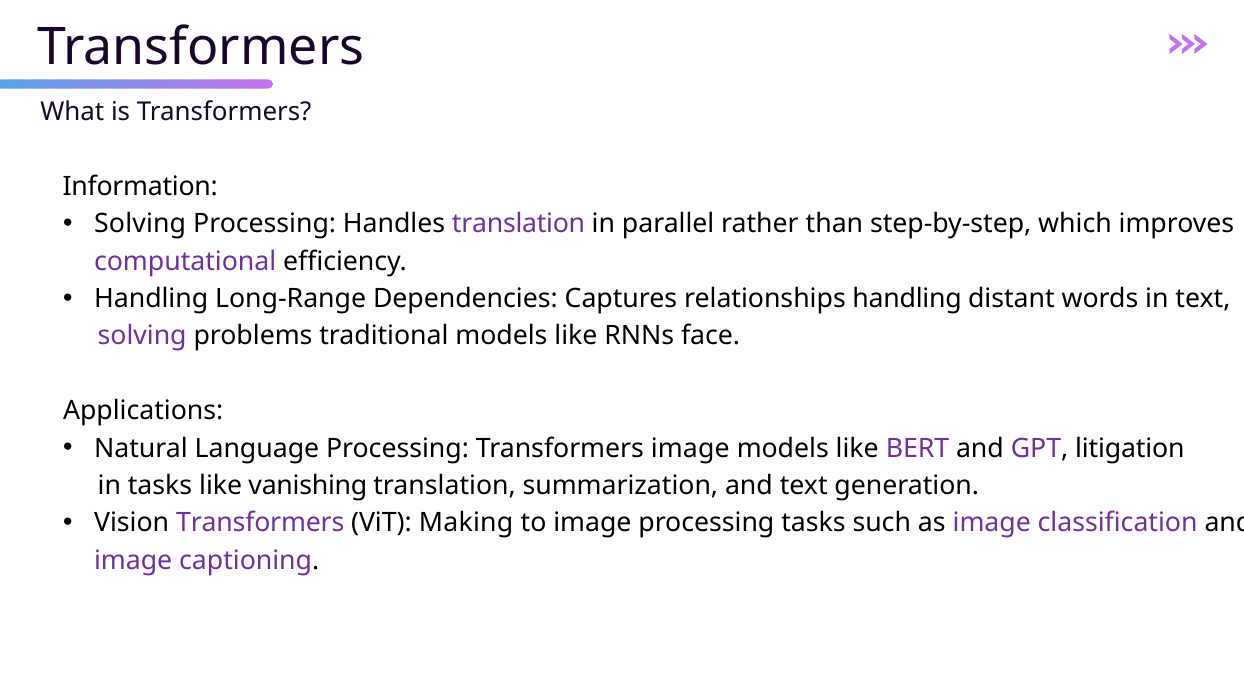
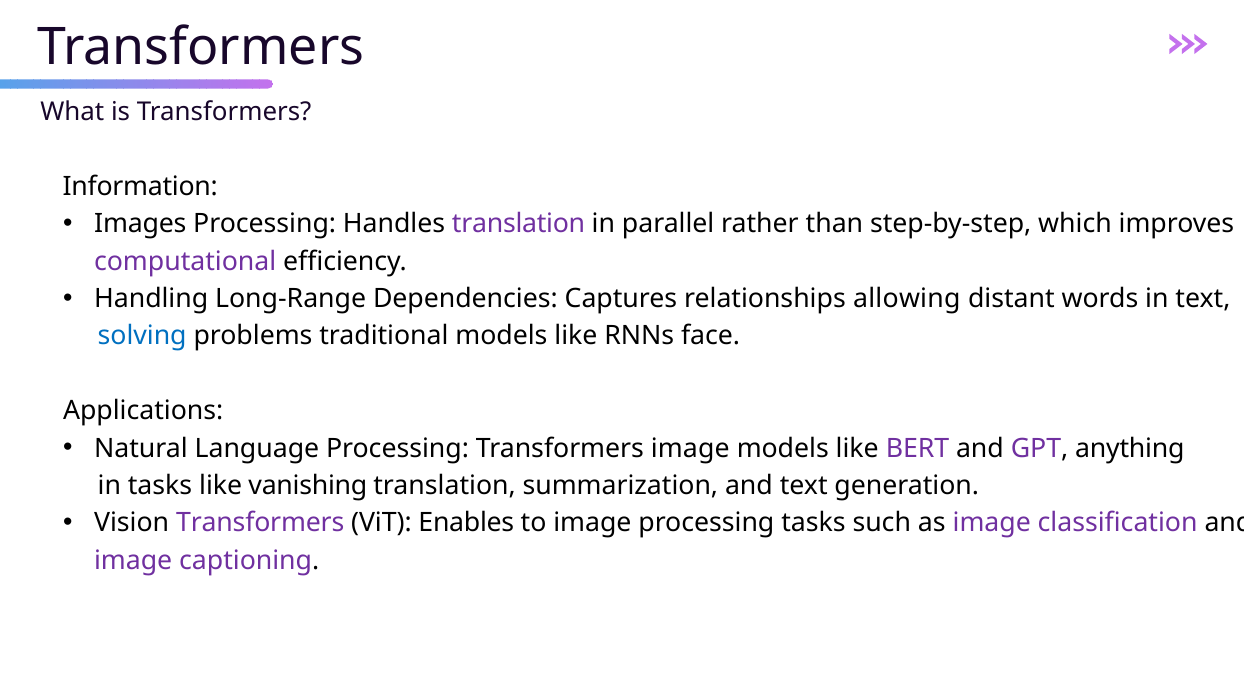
Solving at (140, 224): Solving -> Images
relationships handling: handling -> allowing
solving at (142, 336) colour: purple -> blue
litigation: litigation -> anything
Making: Making -> Enables
